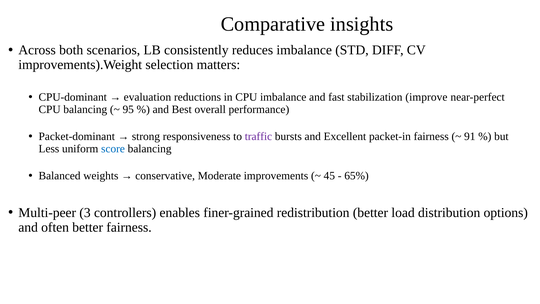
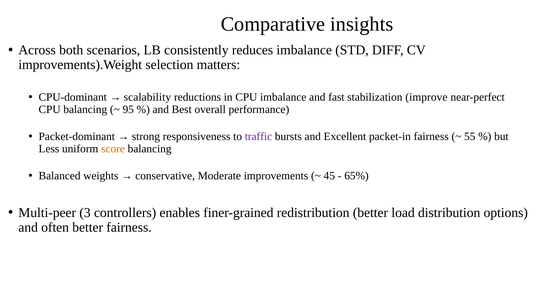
evaluation: evaluation -> scalability
91: 91 -> 55
score colour: blue -> orange
